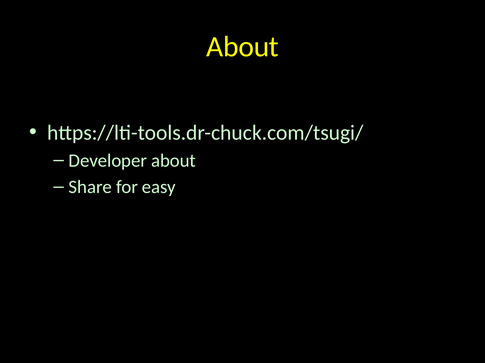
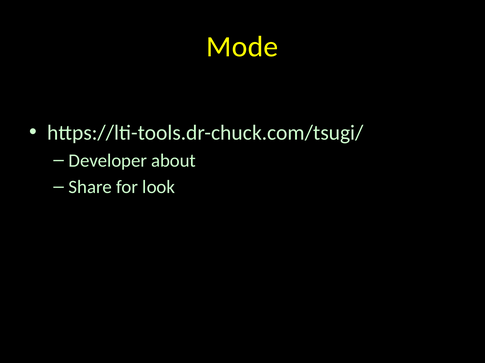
About at (243, 47): About -> Mode
easy: easy -> look
